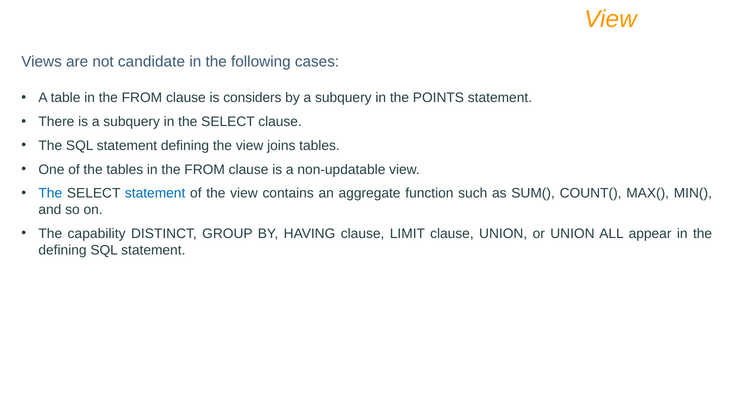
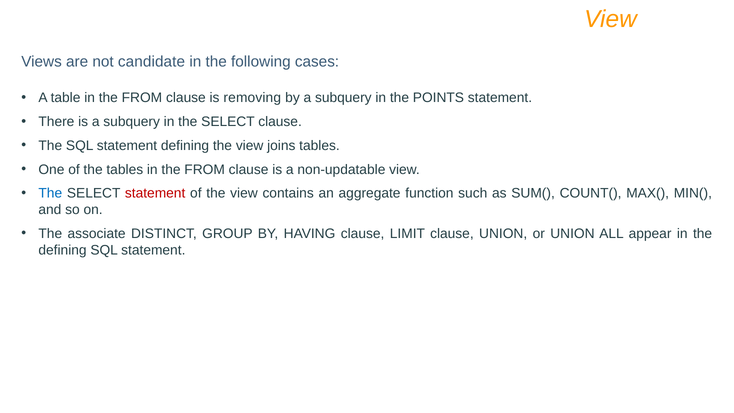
considers: considers -> removing
statement at (155, 193) colour: blue -> red
capability: capability -> associate
